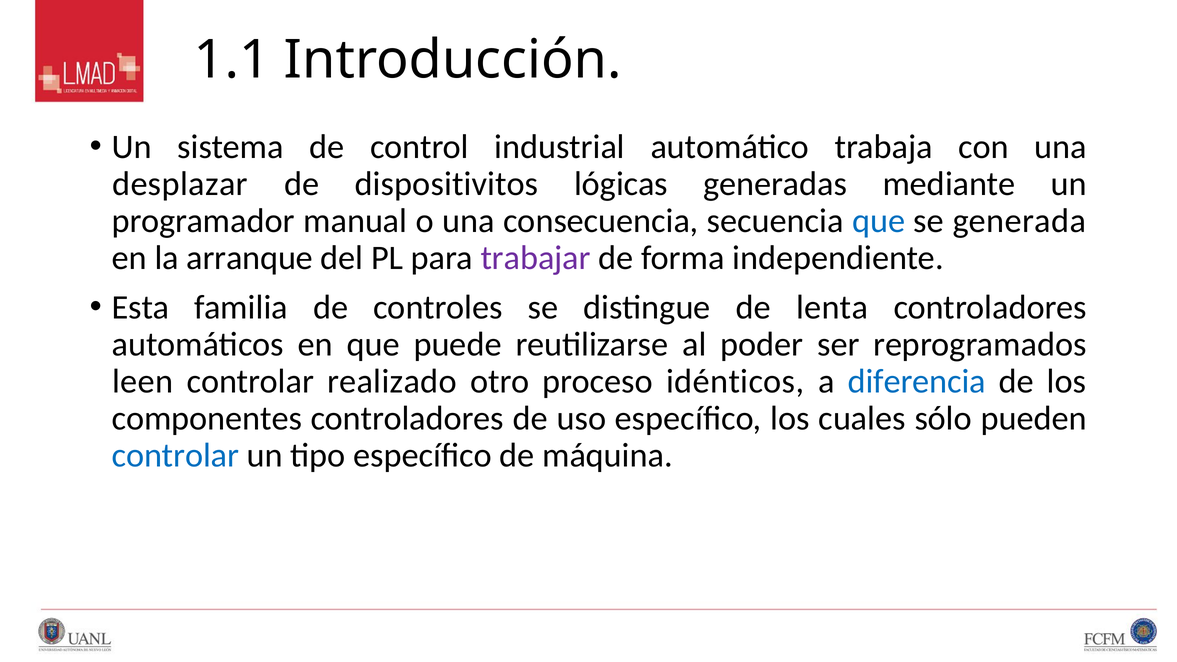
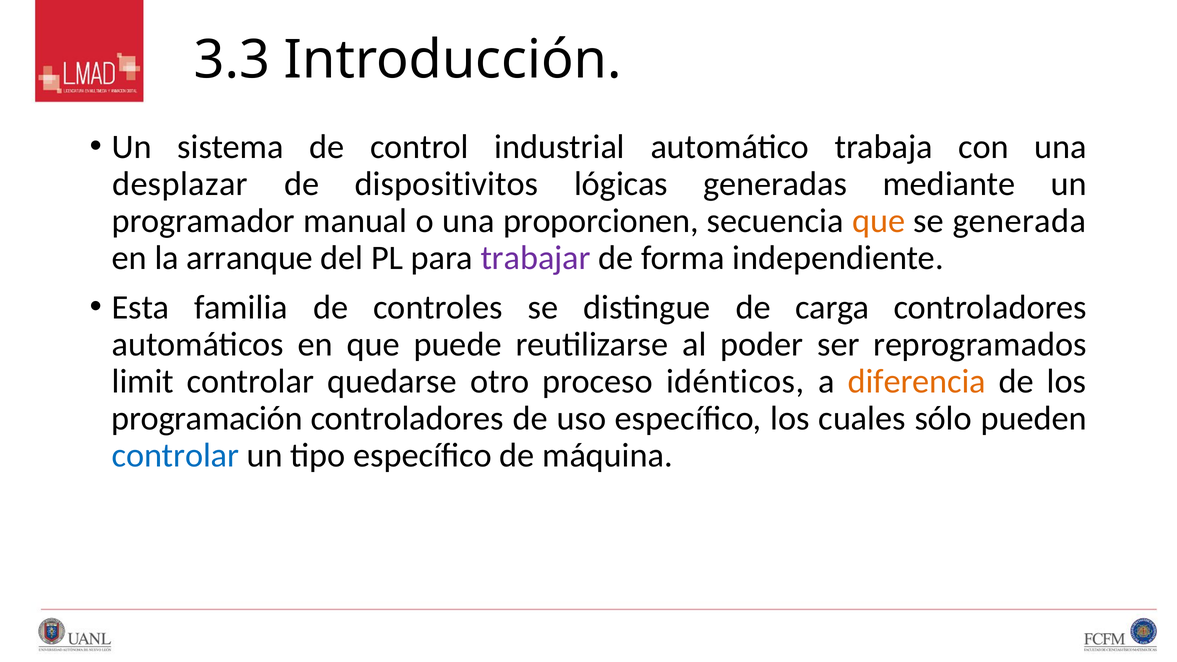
1.1: 1.1 -> 3.3
consecuencia: consecuencia -> proporcionen
que at (879, 221) colour: blue -> orange
lenta: lenta -> carga
leen: leen -> limit
realizado: realizado -> quedarse
diferencia colour: blue -> orange
componentes: componentes -> programación
